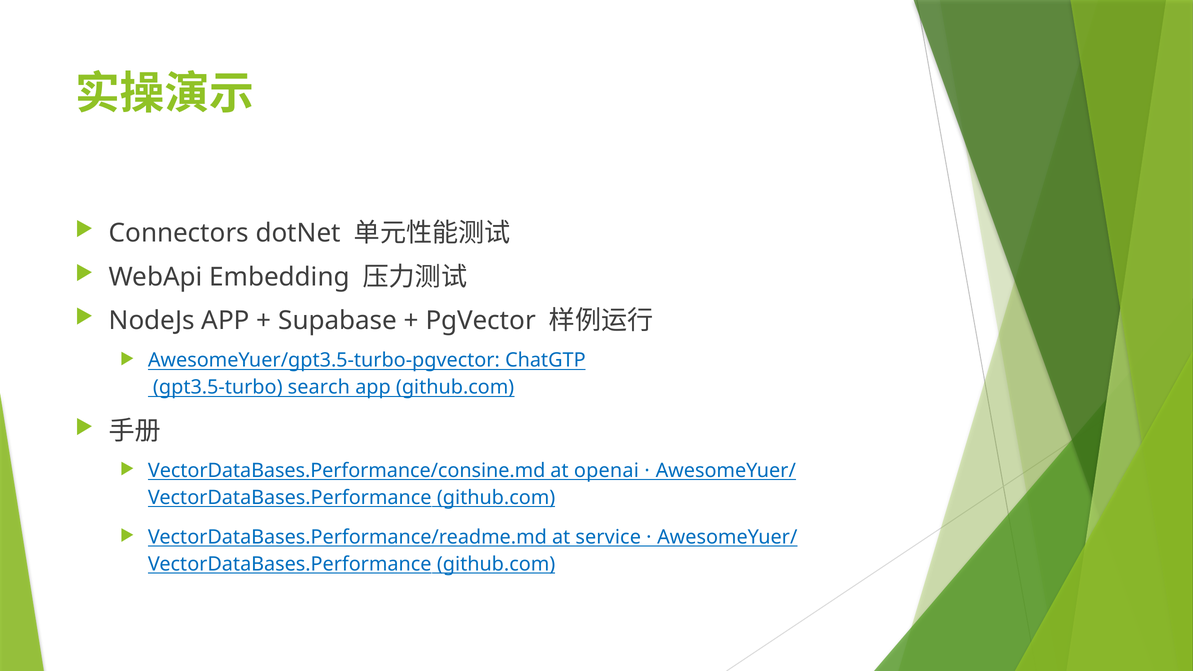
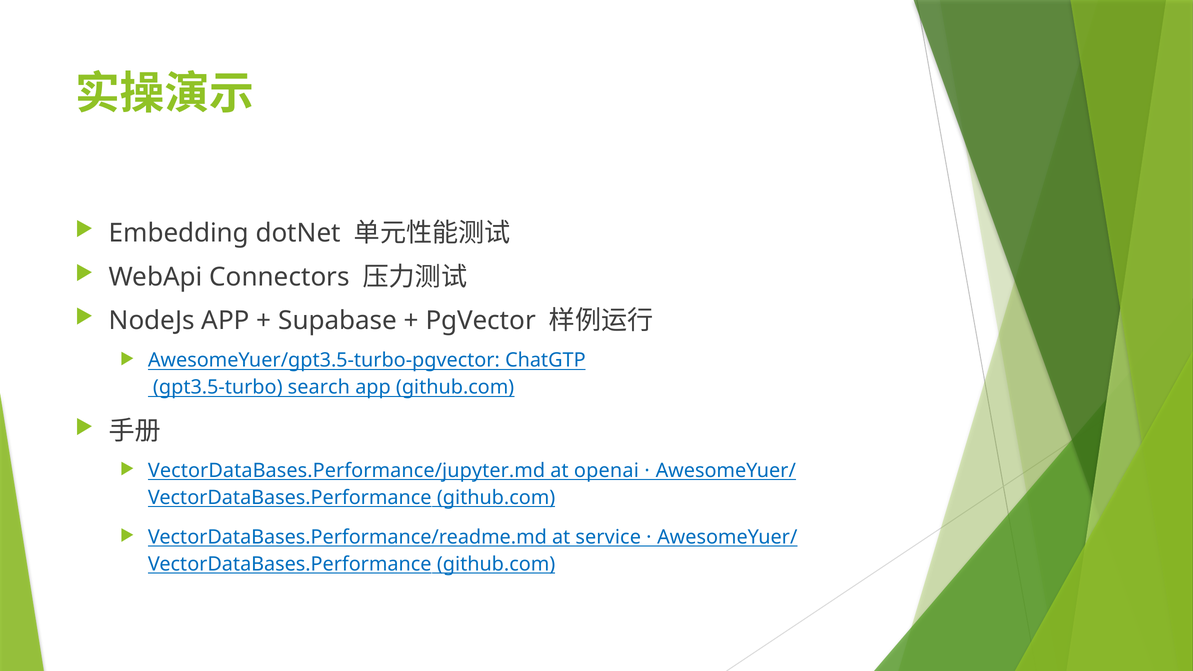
Connectors: Connectors -> Embedding
Embedding: Embedding -> Connectors
VectorDataBases.Performance/consine.md: VectorDataBases.Performance/consine.md -> VectorDataBases.Performance/jupyter.md
